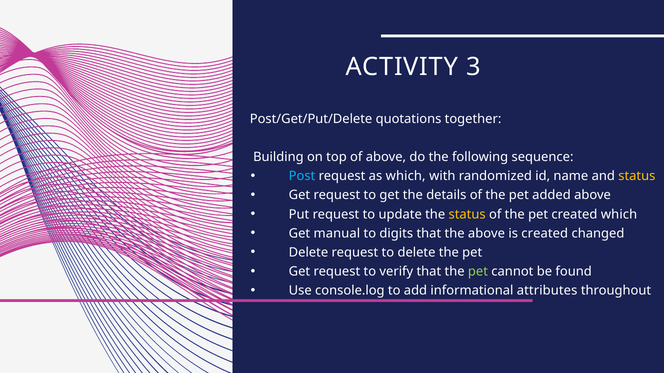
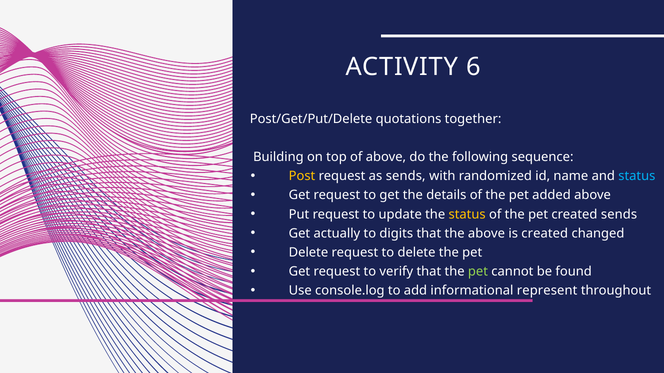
3: 3 -> 6
Post colour: light blue -> yellow
as which: which -> sends
status at (637, 176) colour: yellow -> light blue
created which: which -> sends
manual: manual -> actually
attributes: attributes -> represent
